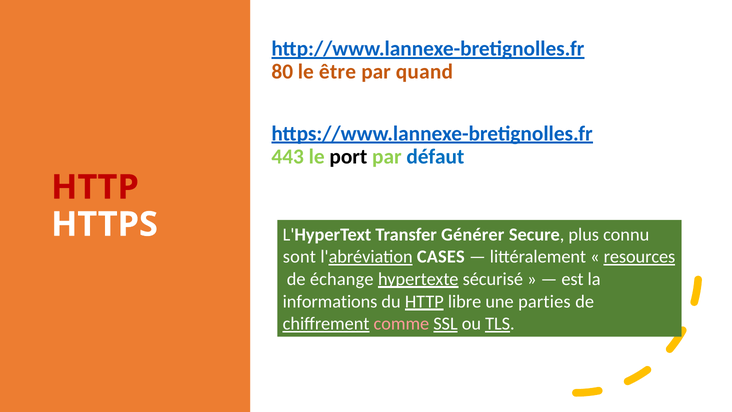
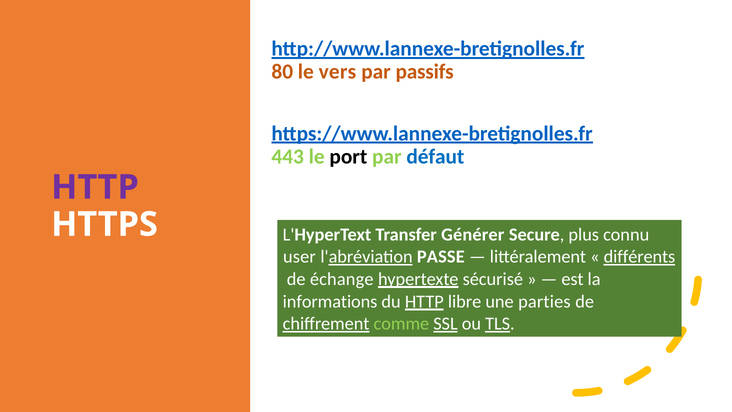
être: être -> vers
quand: quand -> passifs
HTTP at (95, 187) colour: red -> purple
sont: sont -> user
CASES: CASES -> PASSE
resources: resources -> différents
comme colour: pink -> light green
